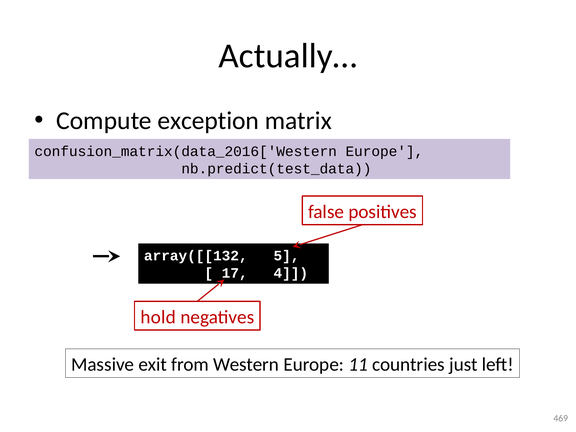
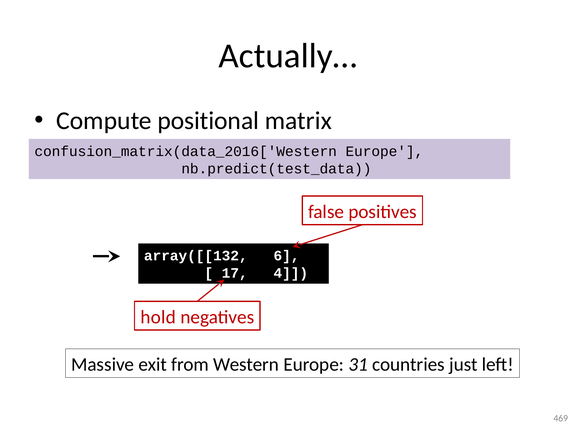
exception: exception -> positional
5: 5 -> 6
11: 11 -> 31
